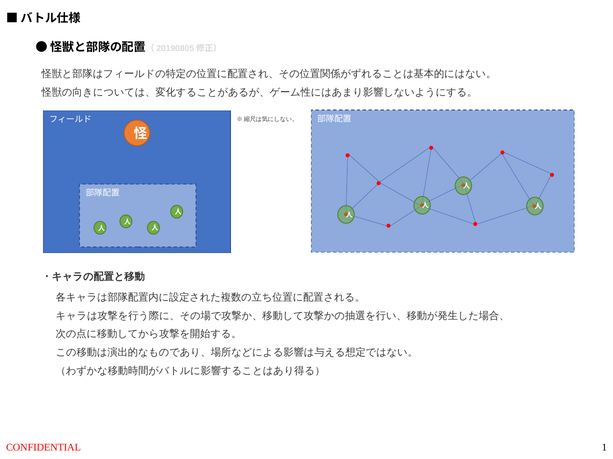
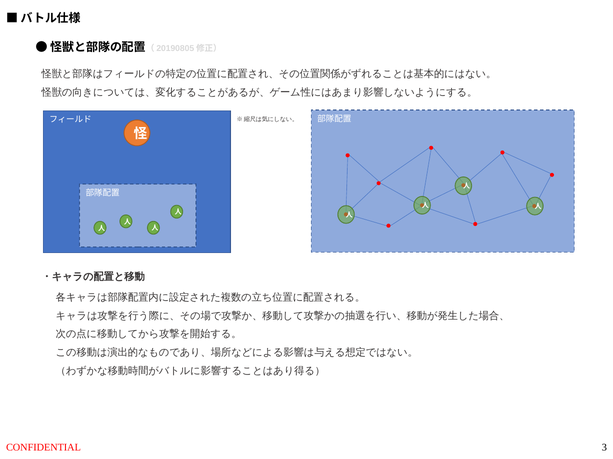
1: 1 -> 3
